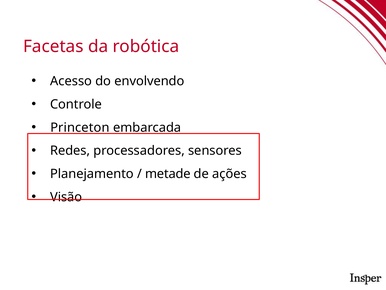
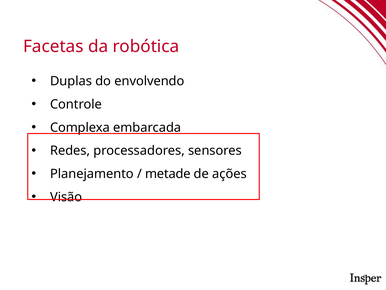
Acesso: Acesso -> Duplas
Princeton: Princeton -> Complexa
